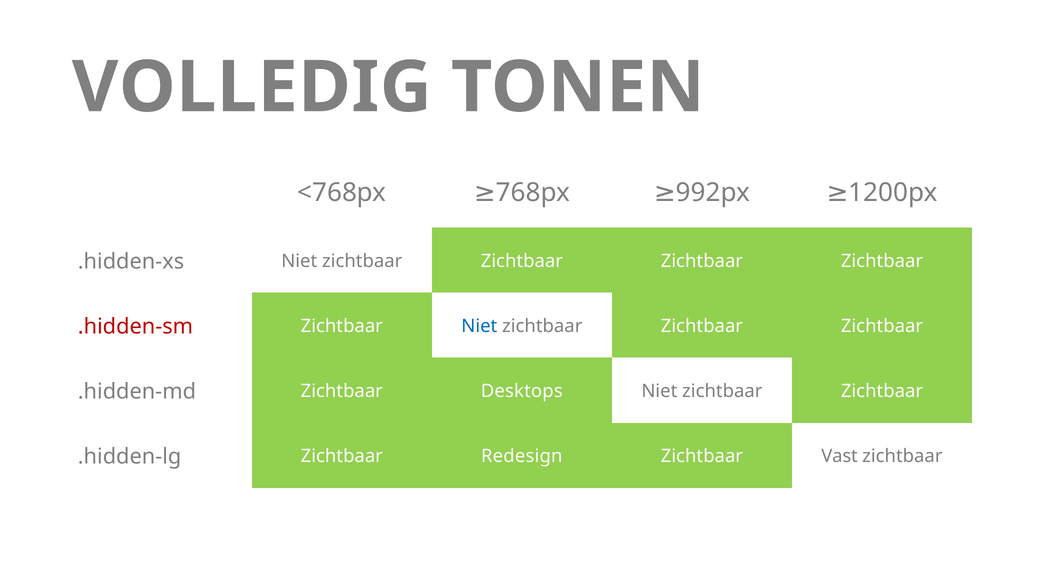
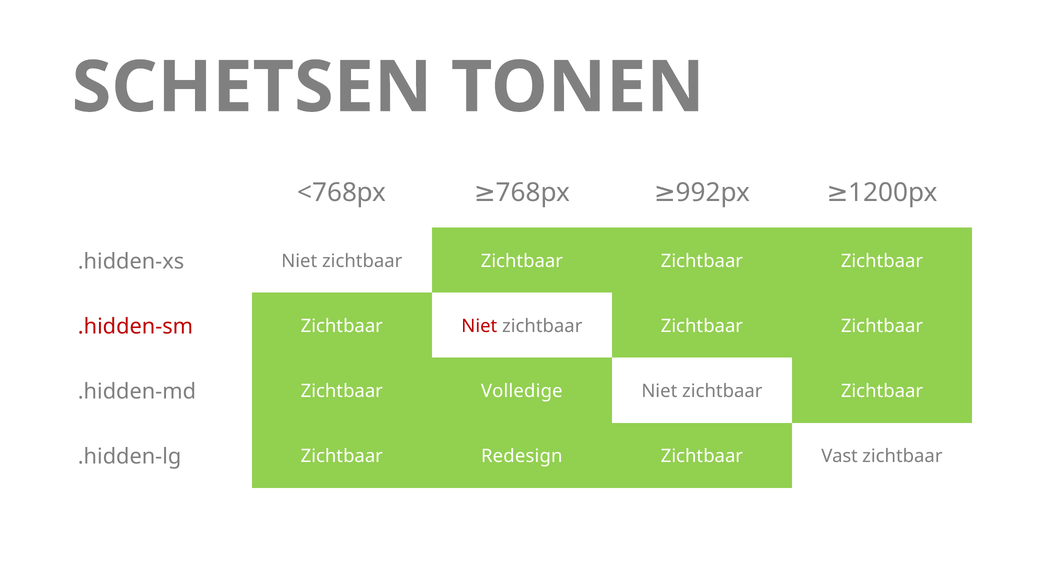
VOLLEDIG: VOLLEDIG -> SCHETSEN
Niet at (479, 326) colour: blue -> red
Desktops: Desktops -> Volledige
